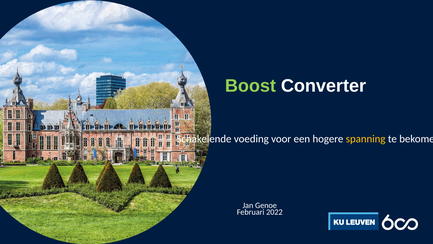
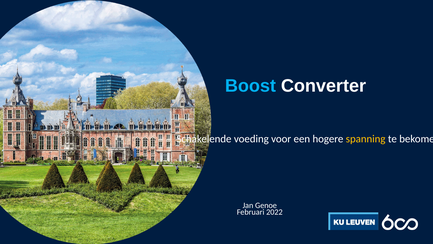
Boost colour: light green -> light blue
